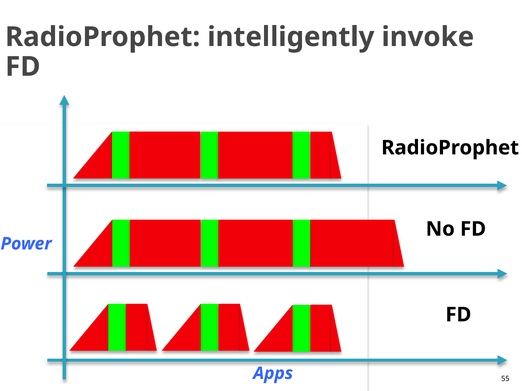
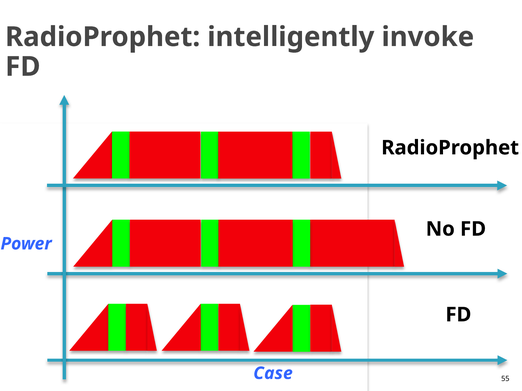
Apps: Apps -> Case
